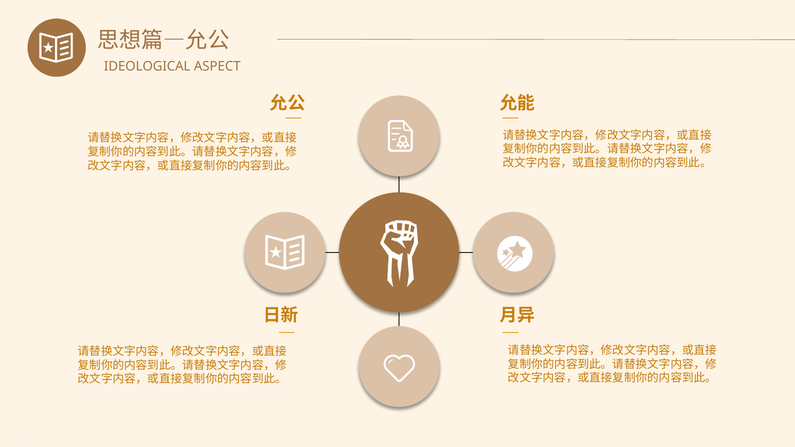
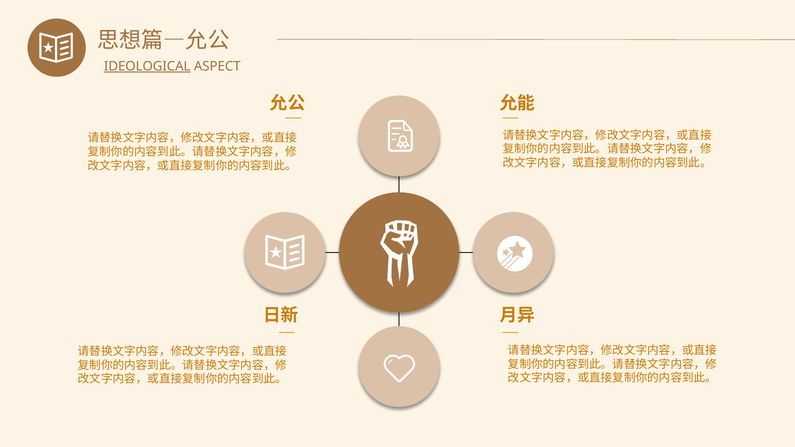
IDEOLOGICAL underline: none -> present
